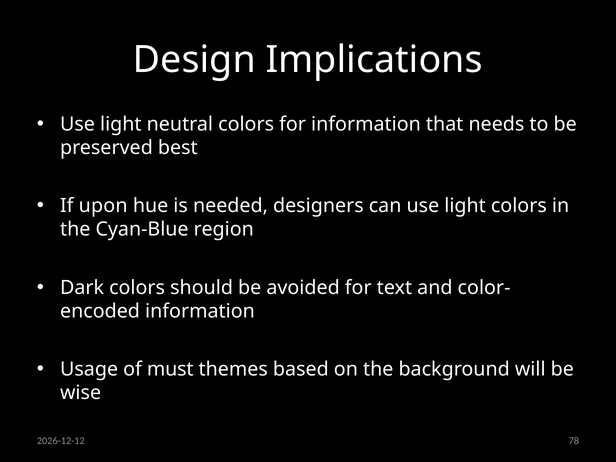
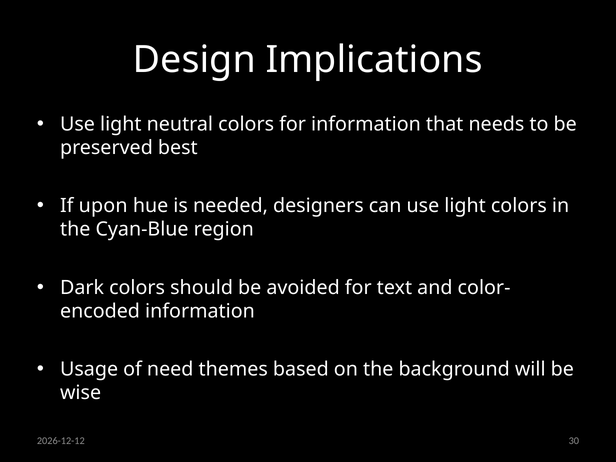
must: must -> need
78: 78 -> 30
